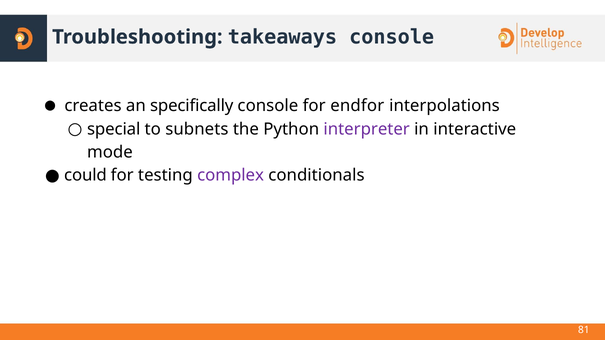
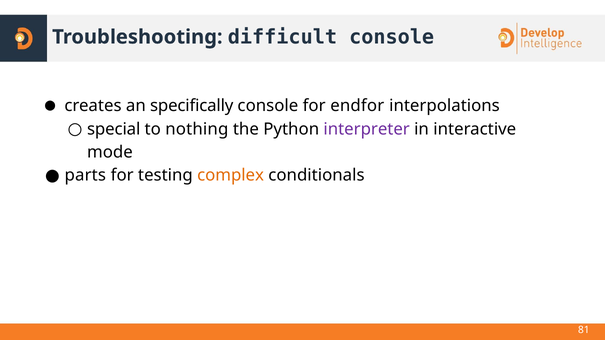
takeaways: takeaways -> difficult
subnets: subnets -> nothing
could: could -> parts
complex colour: purple -> orange
